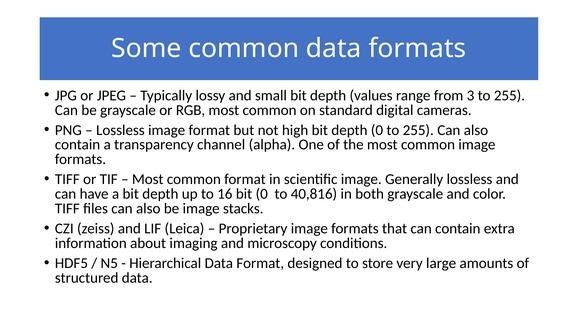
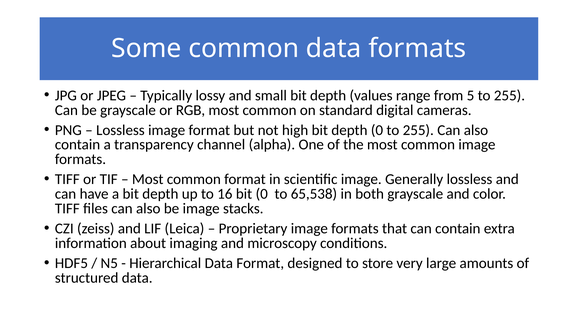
3: 3 -> 5
40,816: 40,816 -> 65,538
